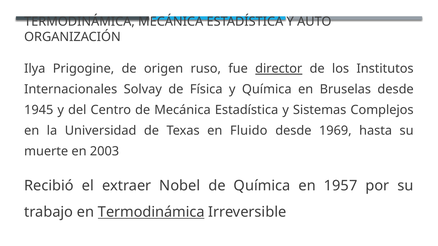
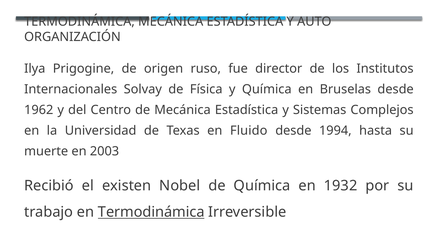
director underline: present -> none
1945: 1945 -> 1962
1969: 1969 -> 1994
extraer: extraer -> existen
1957: 1957 -> 1932
